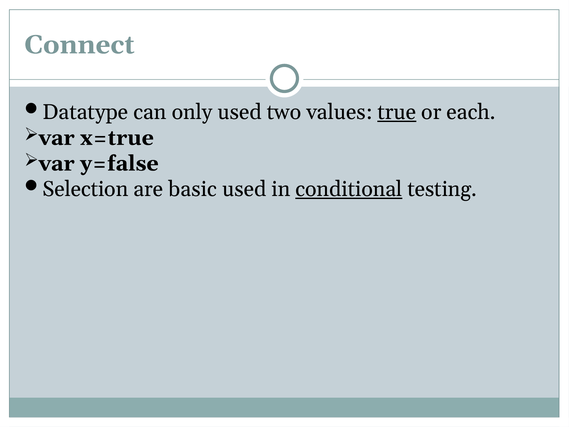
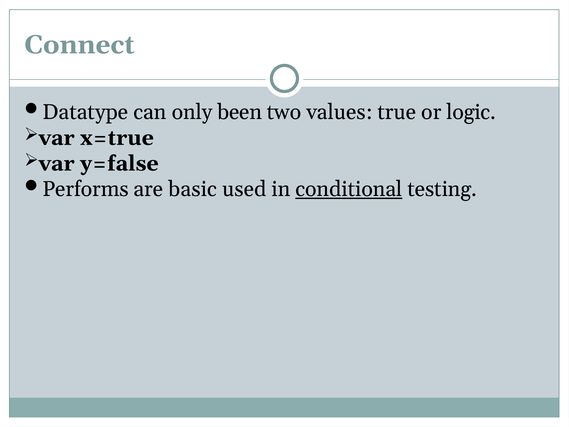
only used: used -> been
true underline: present -> none
each: each -> logic
Selection: Selection -> Performs
